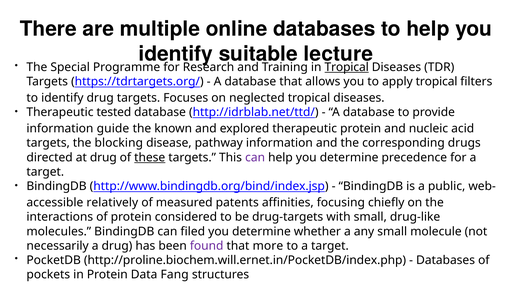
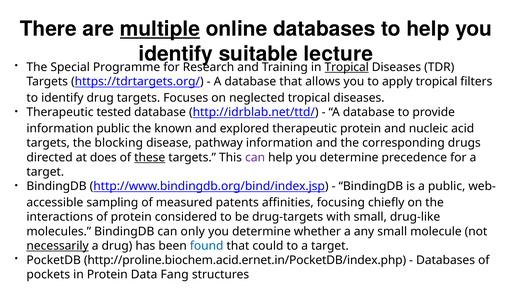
multiple underline: none -> present
information guide: guide -> public
at drug: drug -> does
relatively: relatively -> sampling
filed: filed -> only
necessarily underline: none -> present
found colour: purple -> blue
more: more -> could
http://proline.biochem.will.ernet.in/PocketDB/index.php: http://proline.biochem.will.ernet.in/PocketDB/index.php -> http://proline.biochem.acid.ernet.in/PocketDB/index.php
